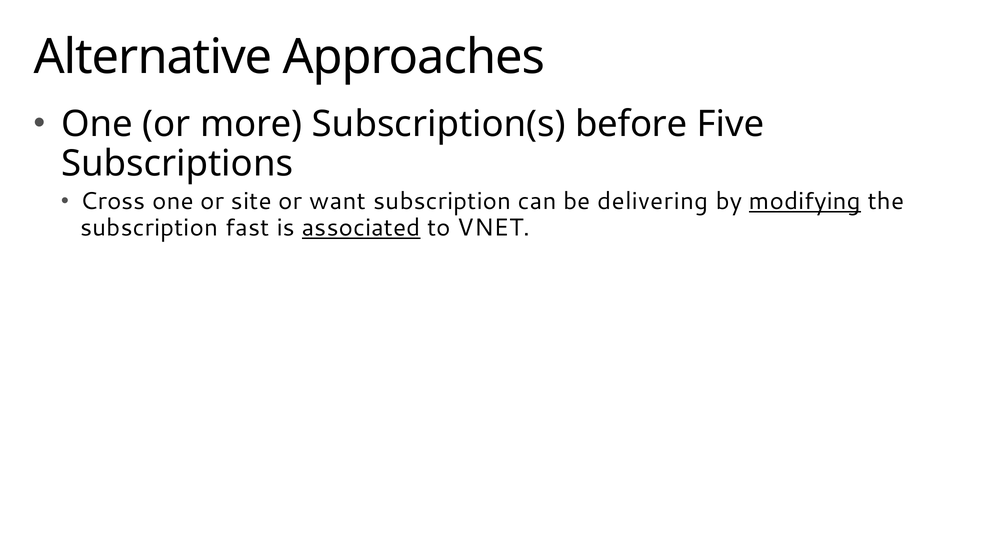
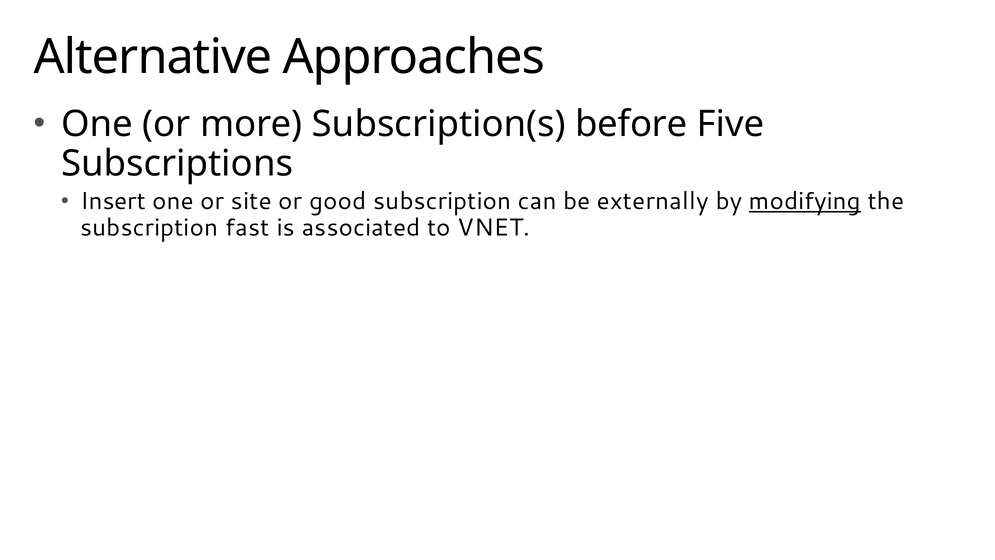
Cross: Cross -> Insert
want: want -> good
delivering: delivering -> externally
associated underline: present -> none
